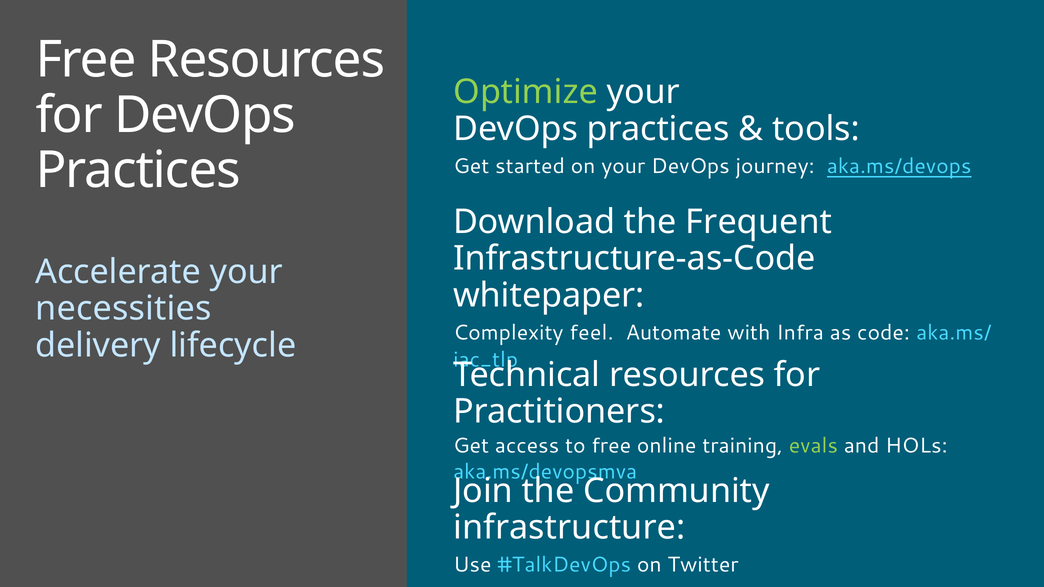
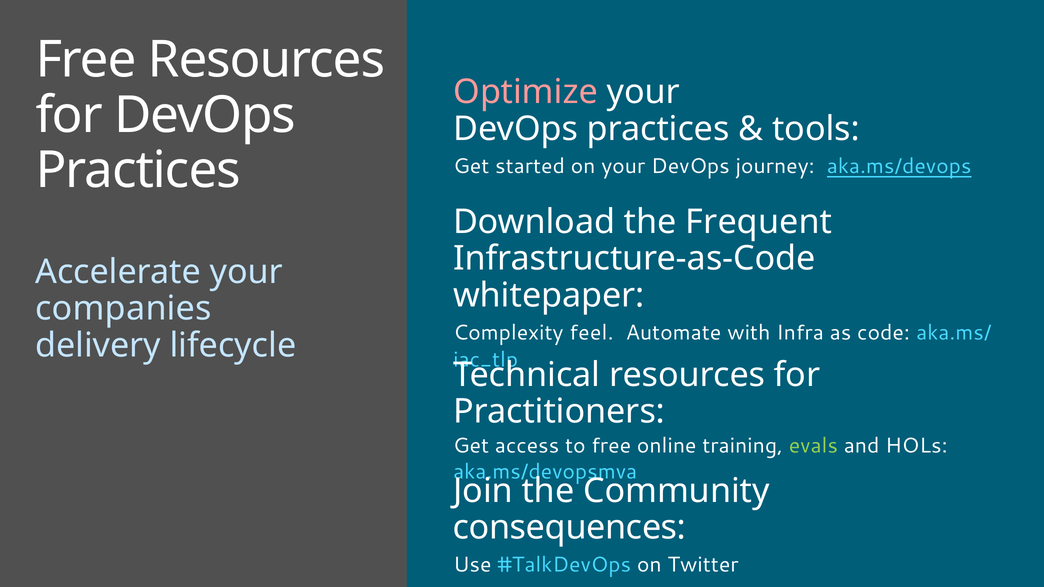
Optimize colour: light green -> pink
necessities: necessities -> companies
infrastructure: infrastructure -> consequences
